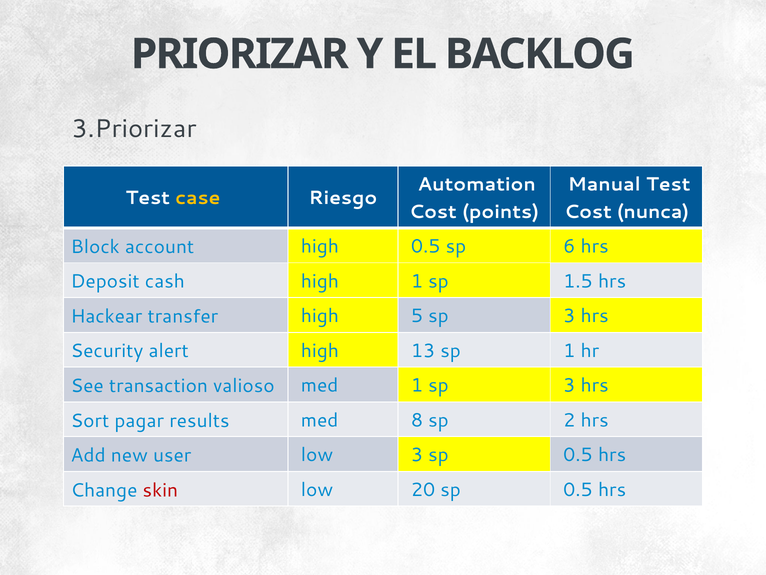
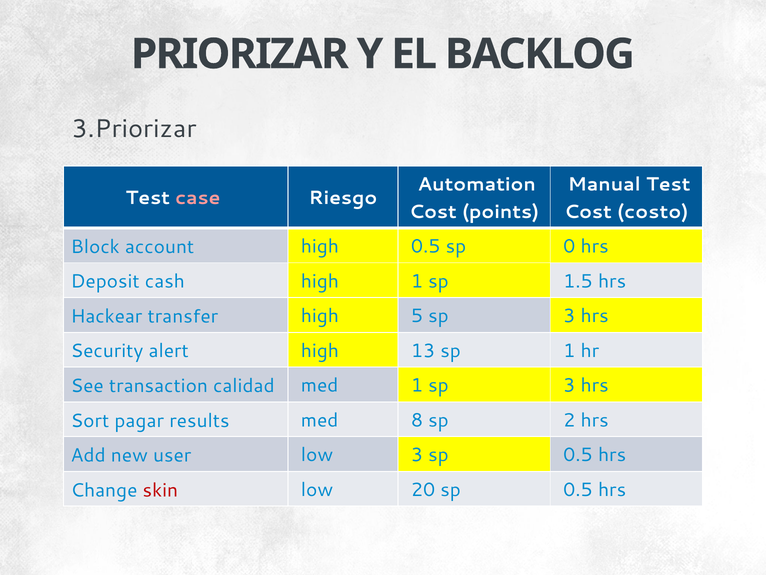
case colour: yellow -> pink
nunca: nunca -> costo
6: 6 -> 0
valioso: valioso -> calidad
